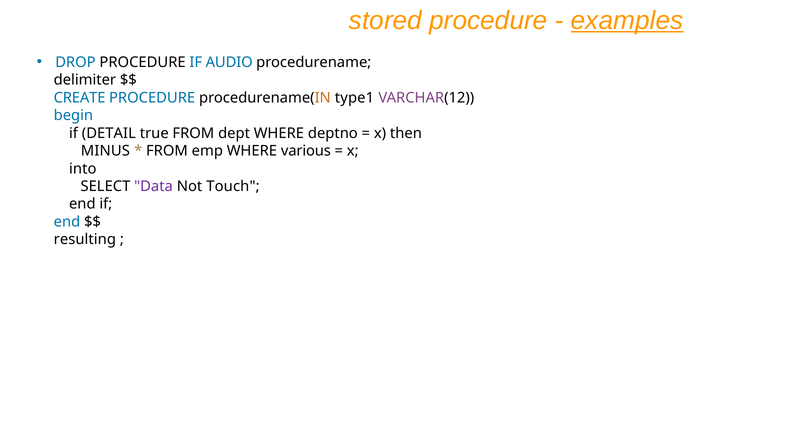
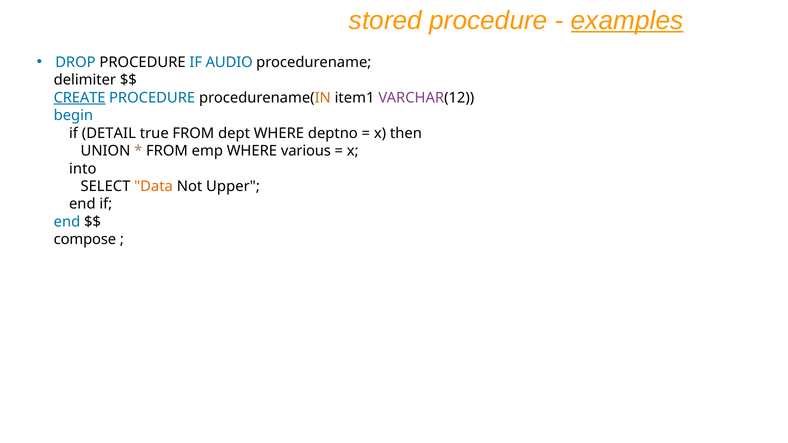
CREATE underline: none -> present
type1: type1 -> item1
MINUS: MINUS -> UNION
Data colour: purple -> orange
Touch: Touch -> Upper
resulting: resulting -> compose
